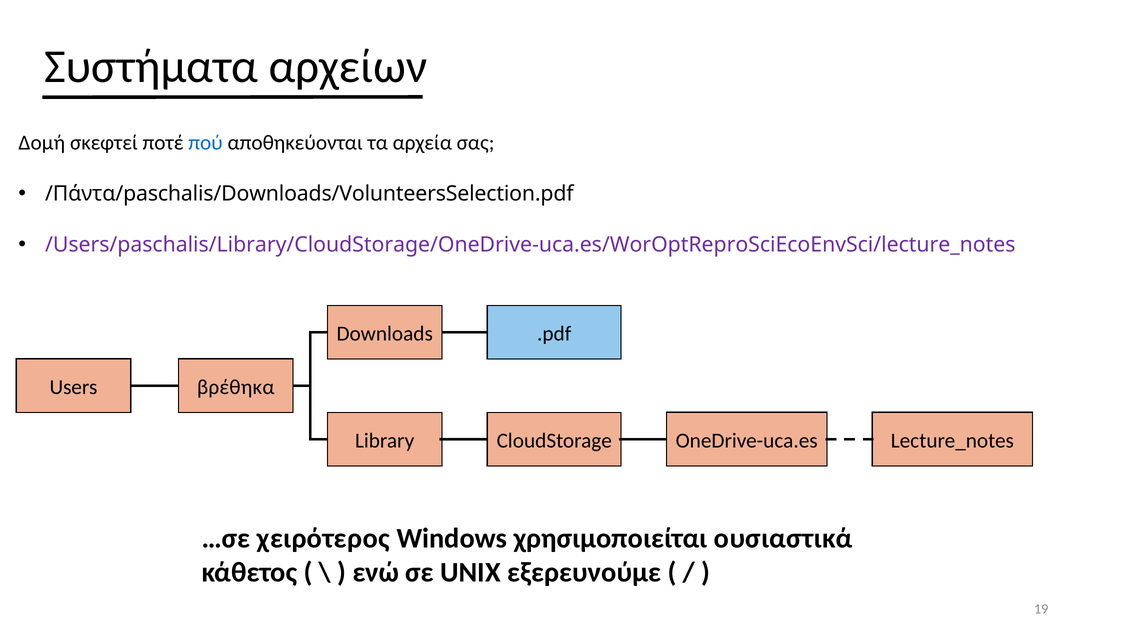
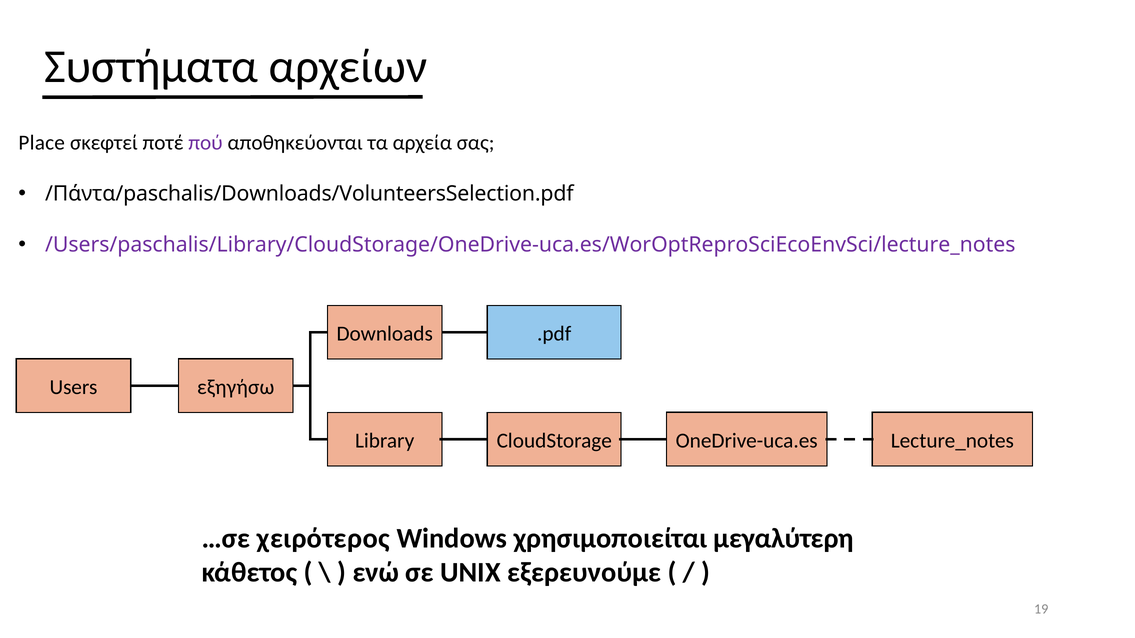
Δομή: Δομή -> Place
πού colour: blue -> purple
βρέθηκα: βρέθηκα -> εξηγήσω
ουσιαστικά: ουσιαστικά -> μεγαλύτερη
